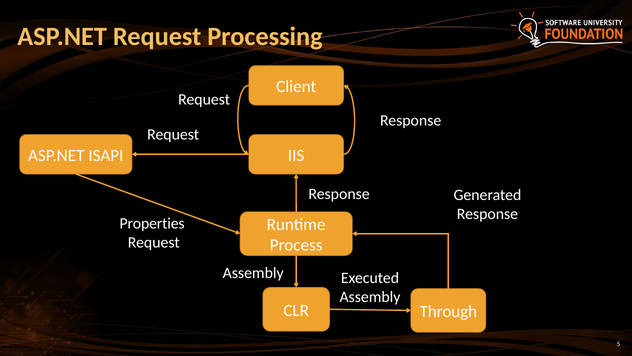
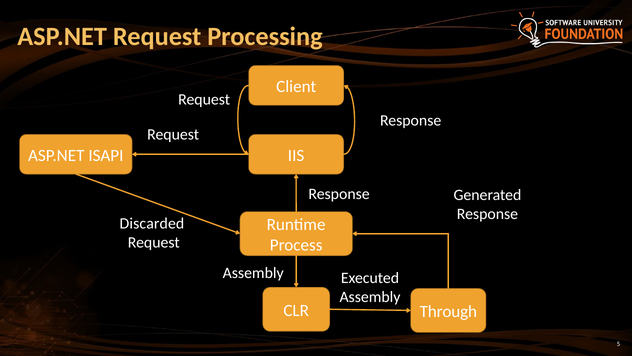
Properties: Properties -> Discarded
